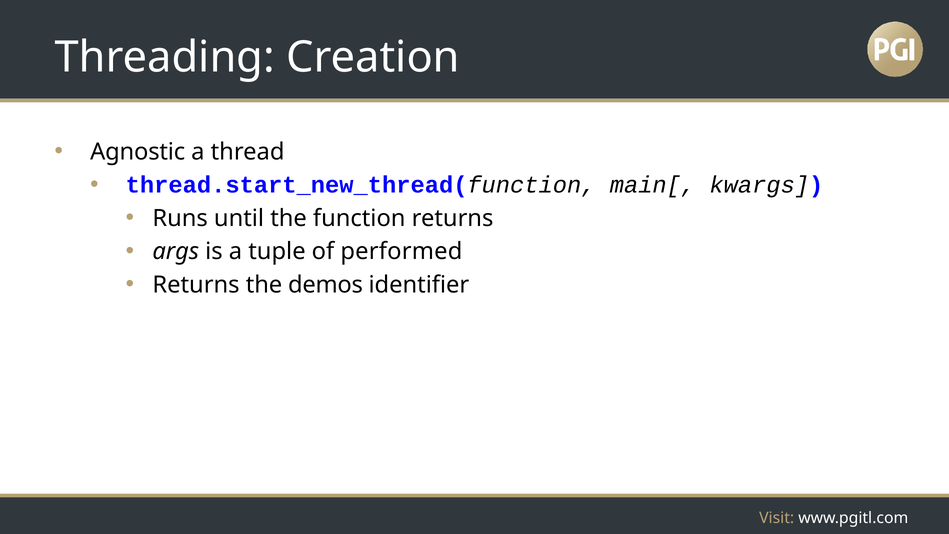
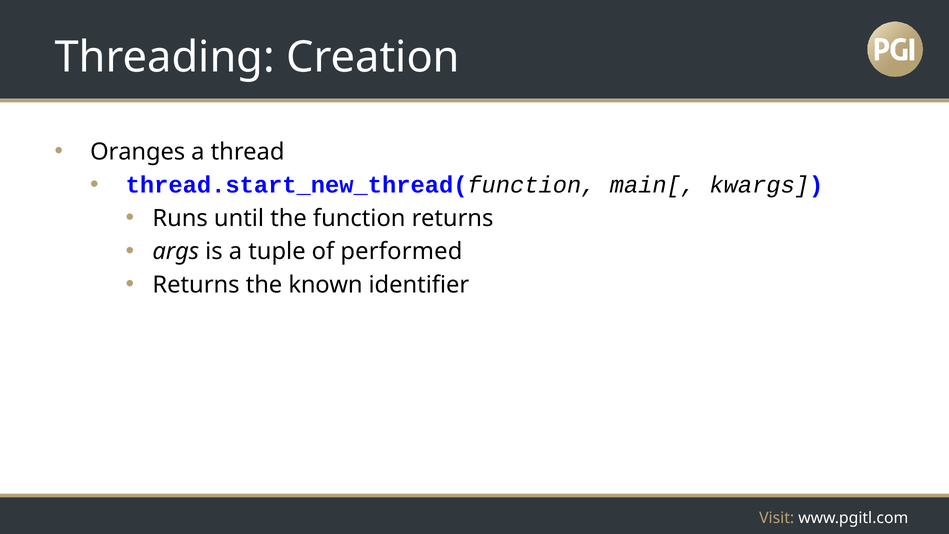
Agnostic: Agnostic -> Oranges
demos: demos -> known
